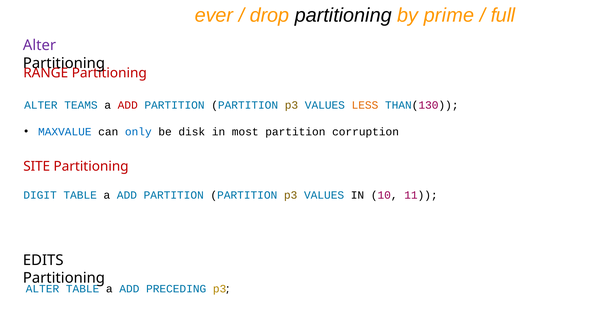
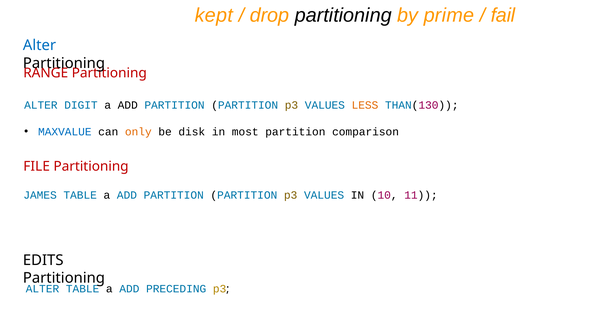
ever: ever -> kept
full: full -> fail
Alter at (39, 45) colour: purple -> blue
TEAMS: TEAMS -> DIGIT
ADD at (128, 105) colour: red -> black
only colour: blue -> orange
corruption: corruption -> comparison
SITE: SITE -> FILE
DIGIT: DIGIT -> JAMES
